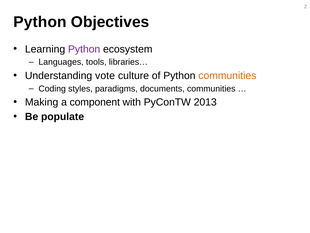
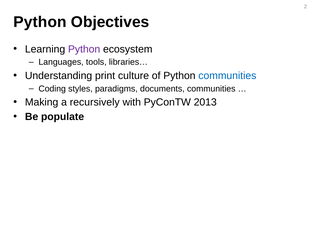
vote: vote -> print
communities at (227, 76) colour: orange -> blue
component: component -> recursively
